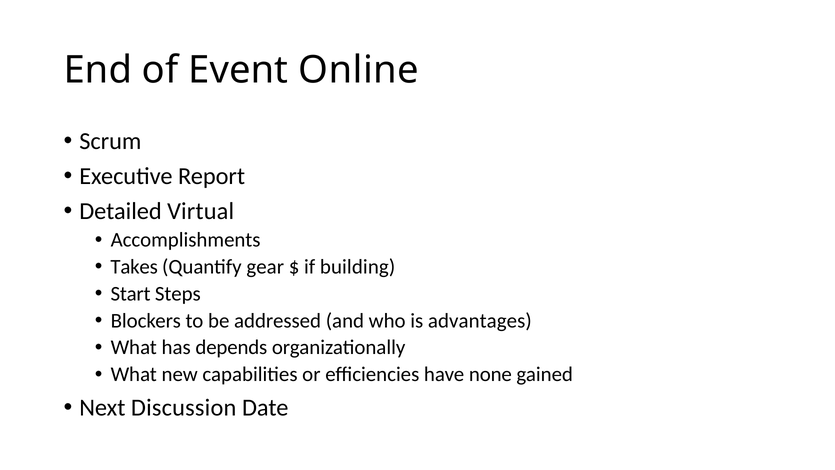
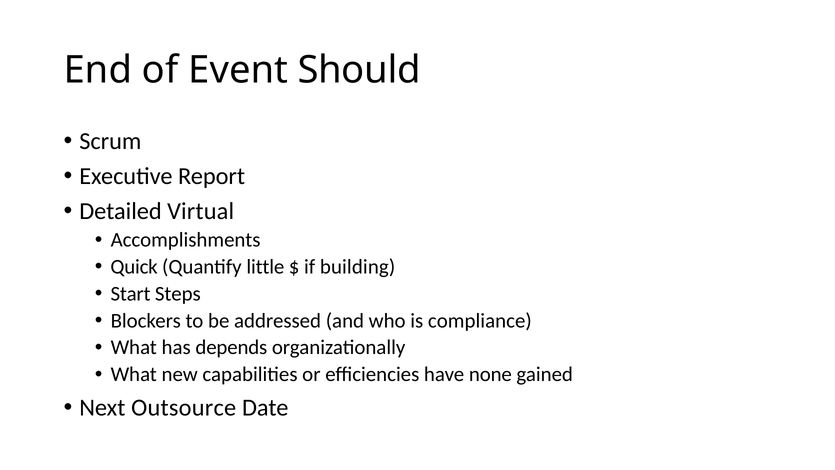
Online: Online -> Should
Takes: Takes -> Quick
gear: gear -> little
advantages: advantages -> compliance
Discussion: Discussion -> Outsource
